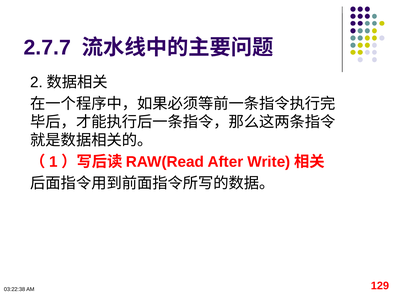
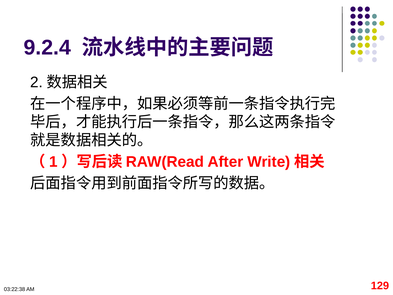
2.7.7: 2.7.7 -> 9.2.4
